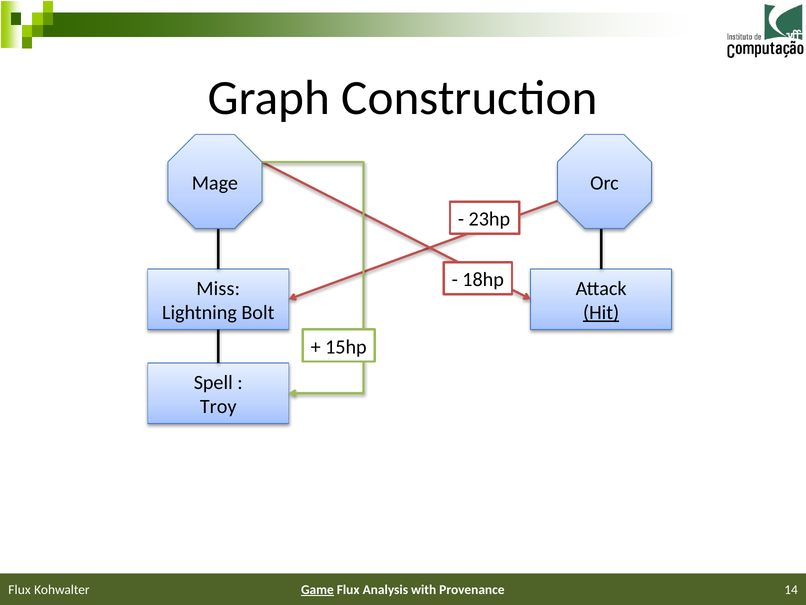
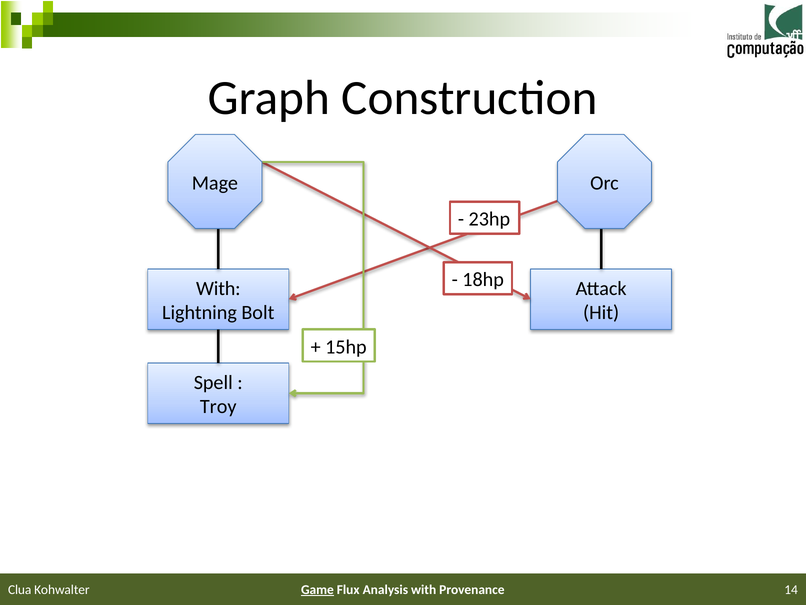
Miss at (218, 288): Miss -> With
Hit underline: present -> none
Flux at (20, 589): Flux -> Clua
